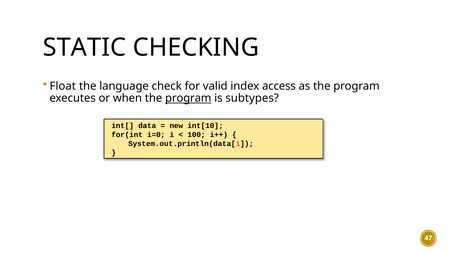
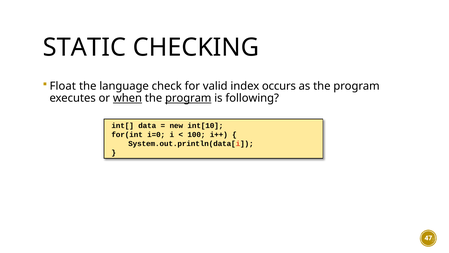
access: access -> occurs
when underline: none -> present
subtypes: subtypes -> following
